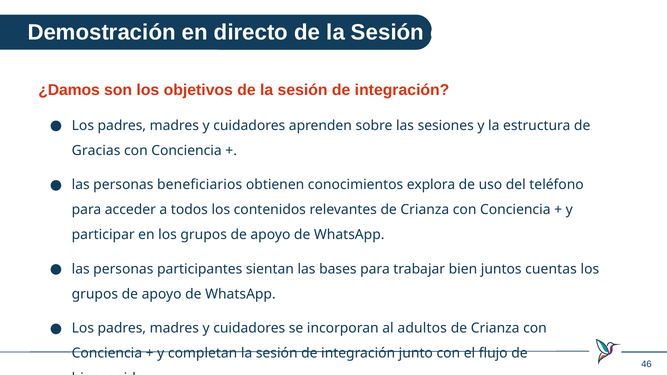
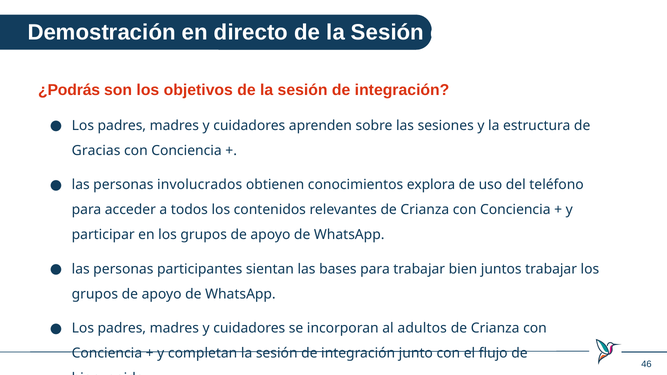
¿Damos: ¿Damos -> ¿Podrás
beneficiarios: beneficiarios -> involucrados
juntos cuentas: cuentas -> trabajar
